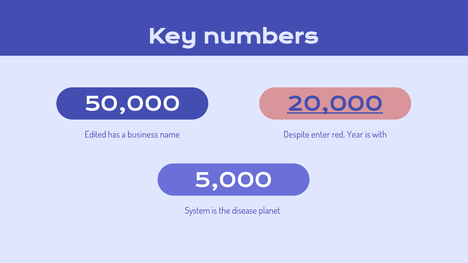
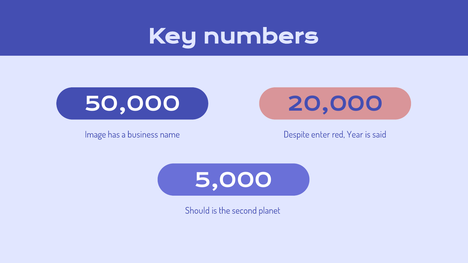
20,000 underline: present -> none
Edited: Edited -> Image
with: with -> said
System: System -> Should
disease: disease -> second
